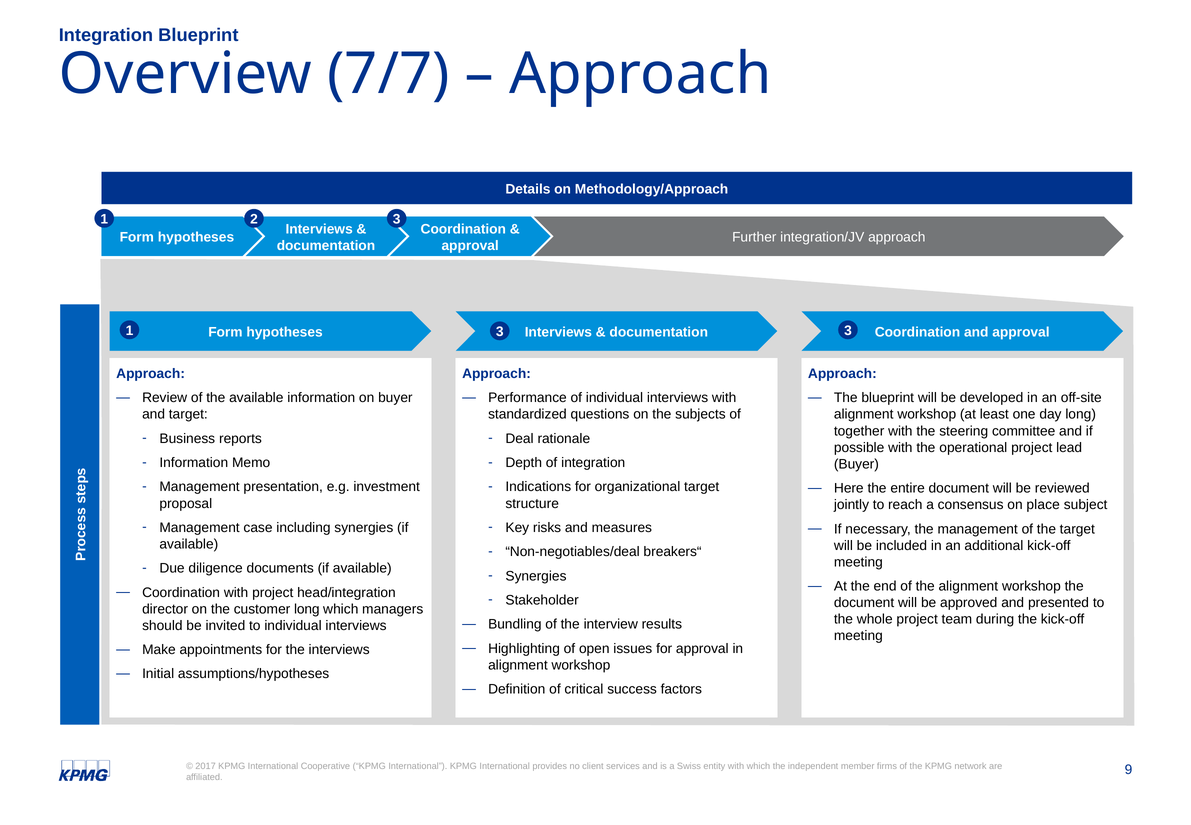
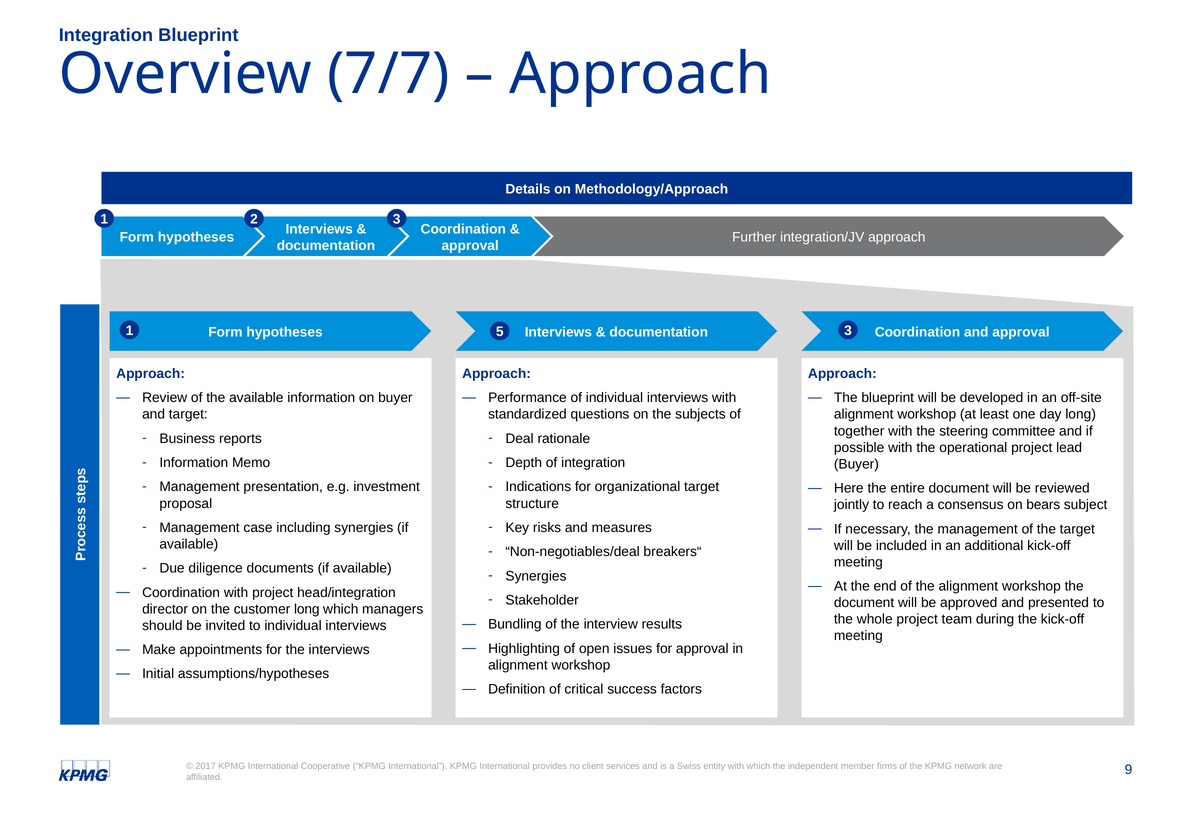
1 3: 3 -> 5
place: place -> bears
